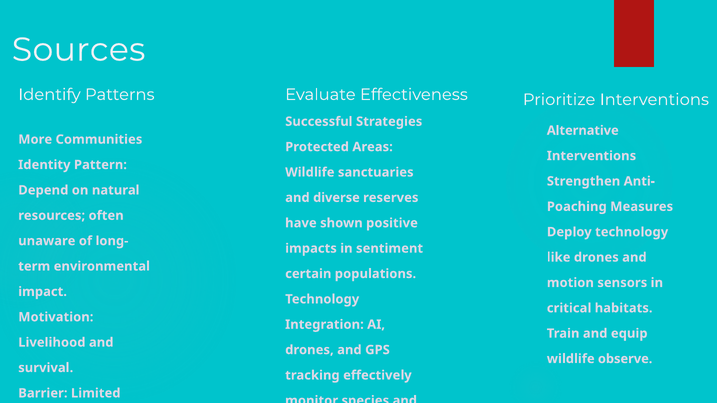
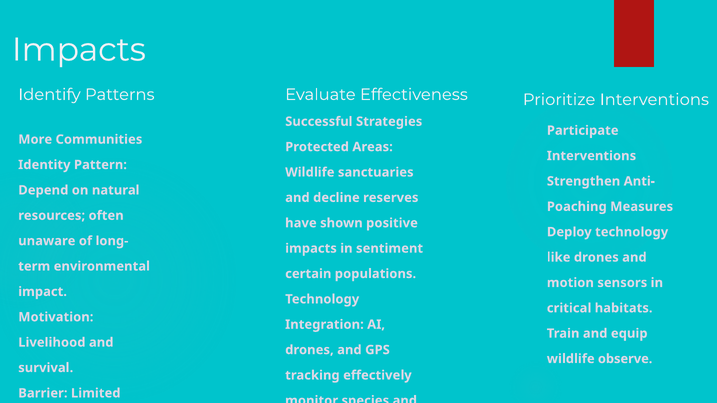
Sources at (79, 50): Sources -> Impacts
Alternative at (583, 131): Alternative -> Participate
diverse: diverse -> decline
